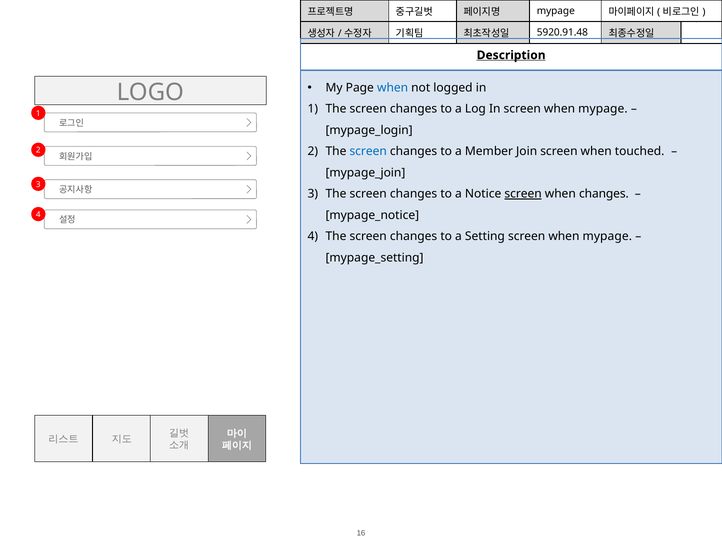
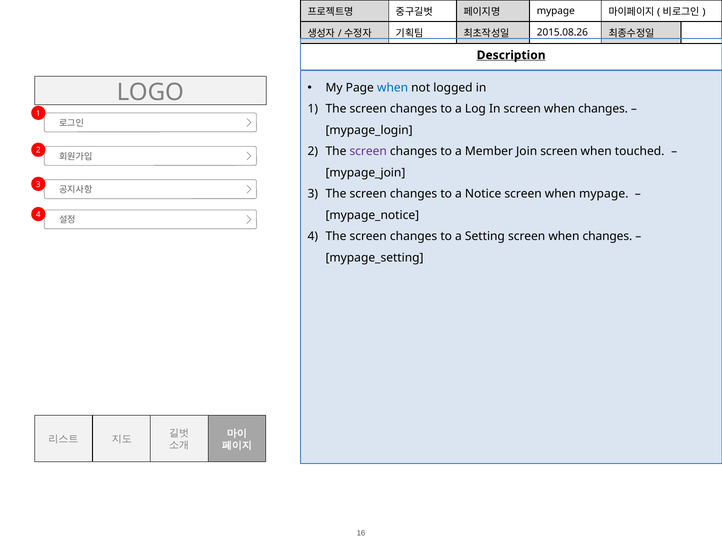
5920.91.48: 5920.91.48 -> 2015.08.26
In screen when mypage: mypage -> changes
screen at (368, 152) colour: blue -> purple
screen at (523, 194) underline: present -> none
when changes: changes -> mypage
Setting screen when mypage: mypage -> changes
